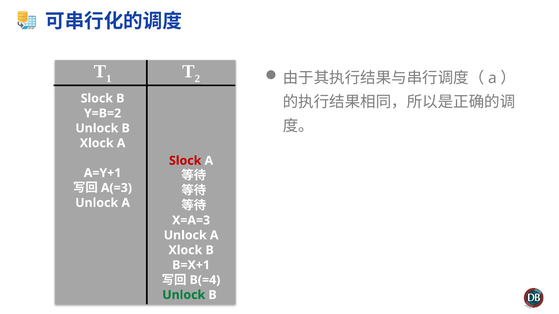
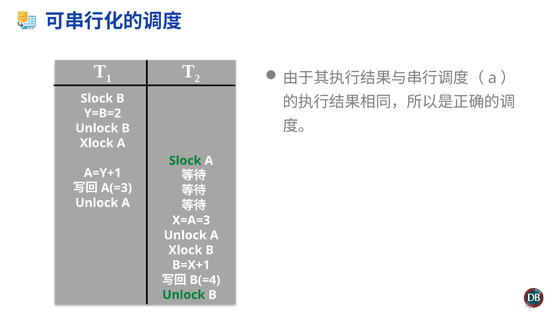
Slock at (185, 161) colour: red -> green
